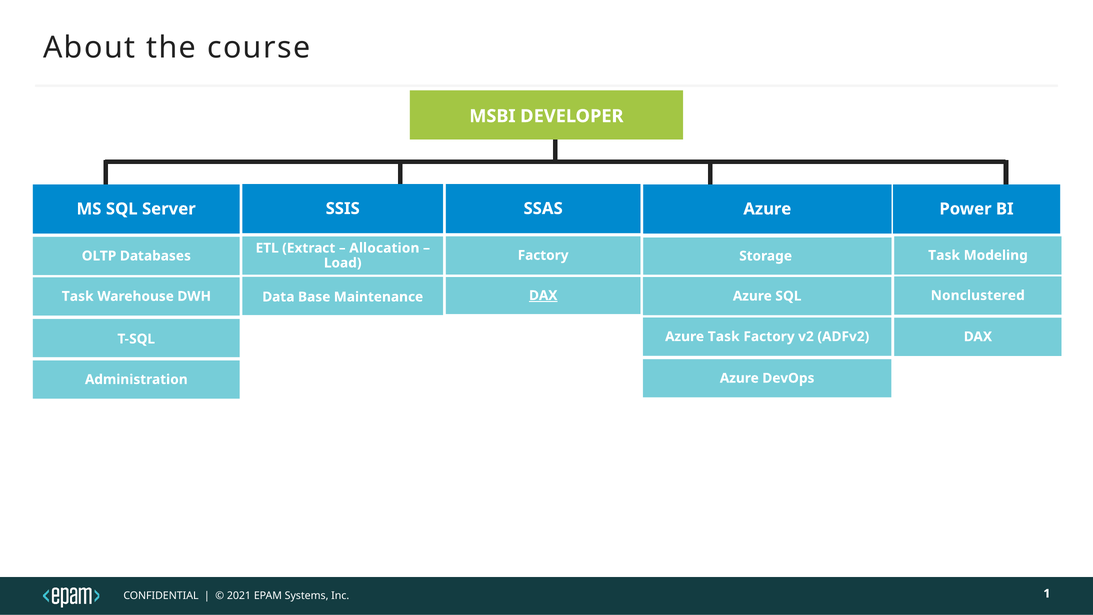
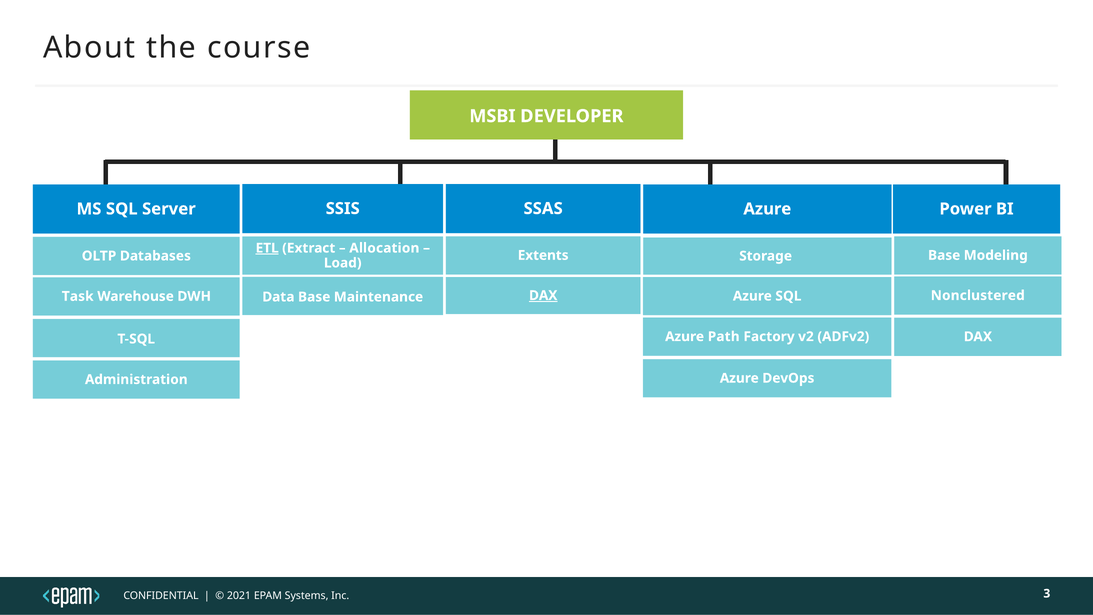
ETL underline: none -> present
Factory at (543, 255): Factory -> Extents
Task at (944, 255): Task -> Base
Azure Task: Task -> Path
1: 1 -> 3
